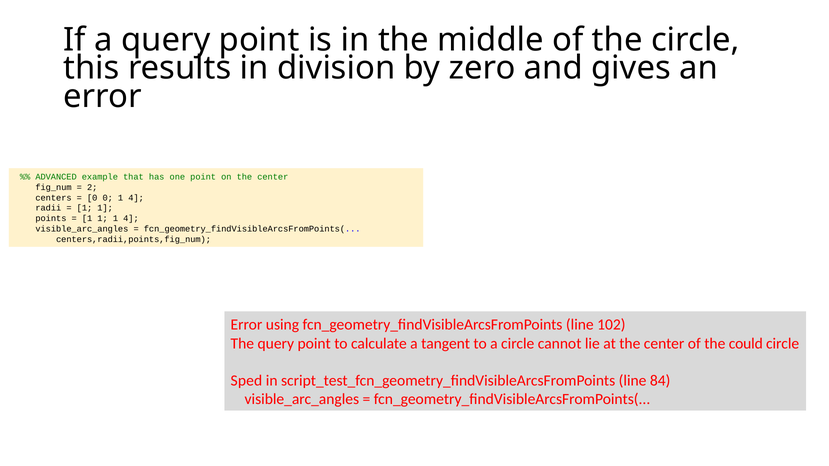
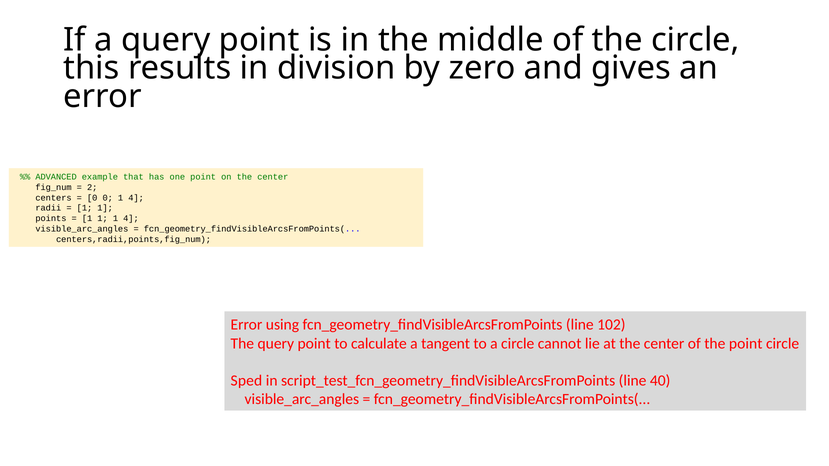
the could: could -> point
84: 84 -> 40
